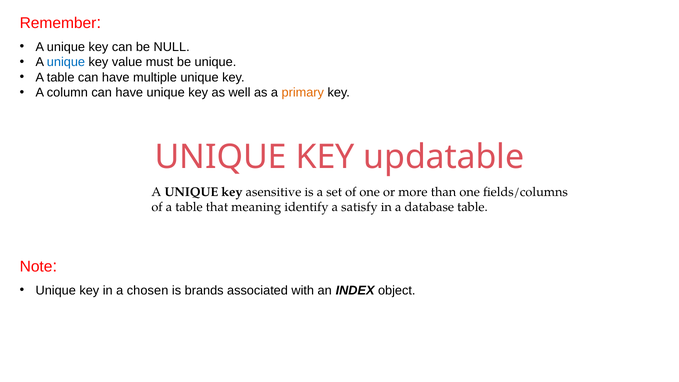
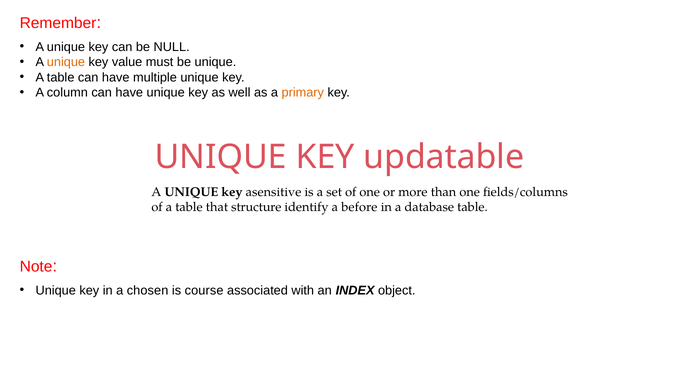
unique at (66, 62) colour: blue -> orange
meaning: meaning -> structure
satisfy: satisfy -> before
brands: brands -> course
